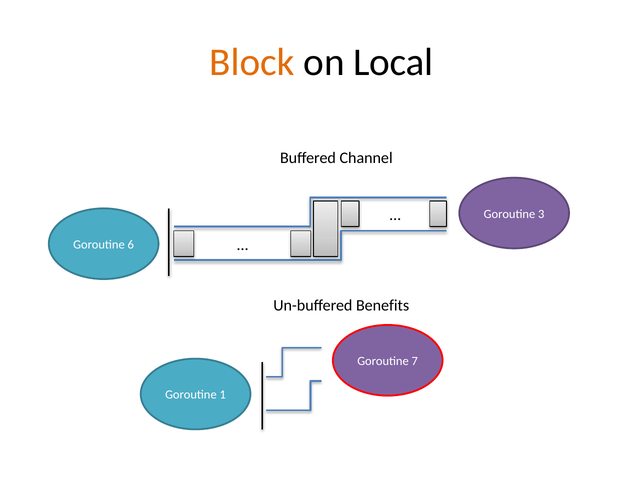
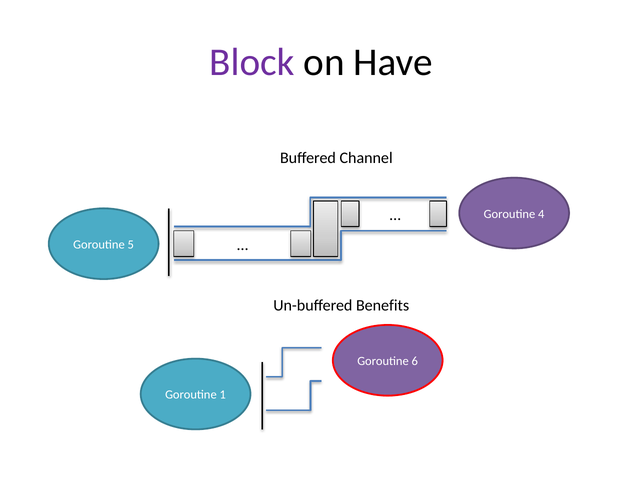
Block colour: orange -> purple
Local: Local -> Have
3: 3 -> 4
6: 6 -> 5
7: 7 -> 6
